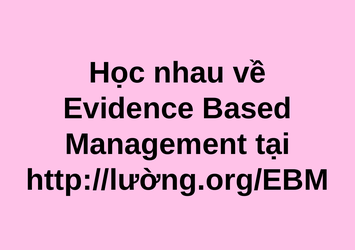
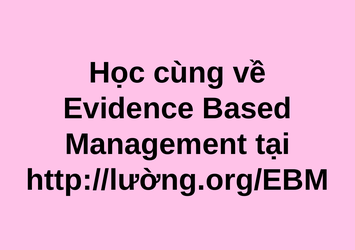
nhau: nhau -> cùng
